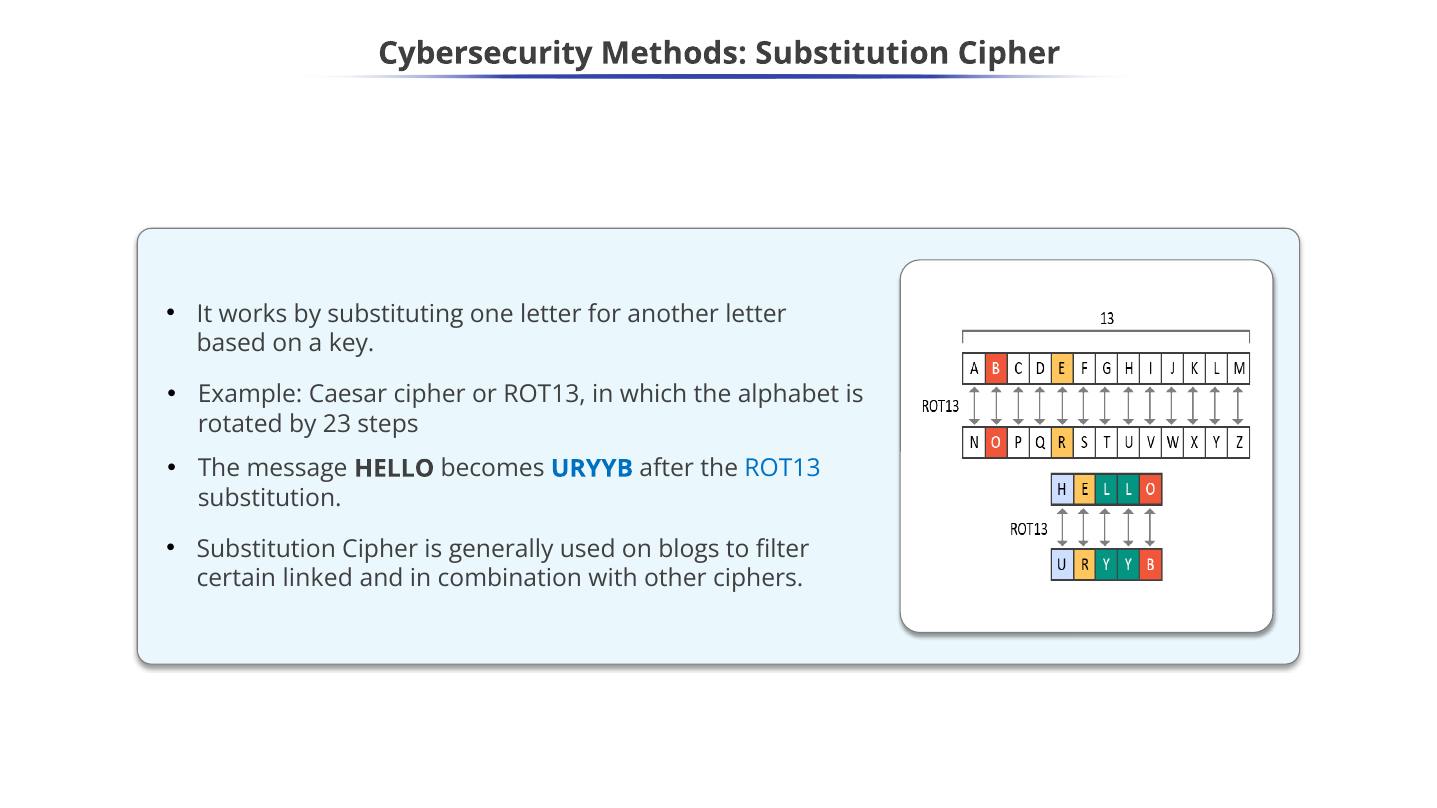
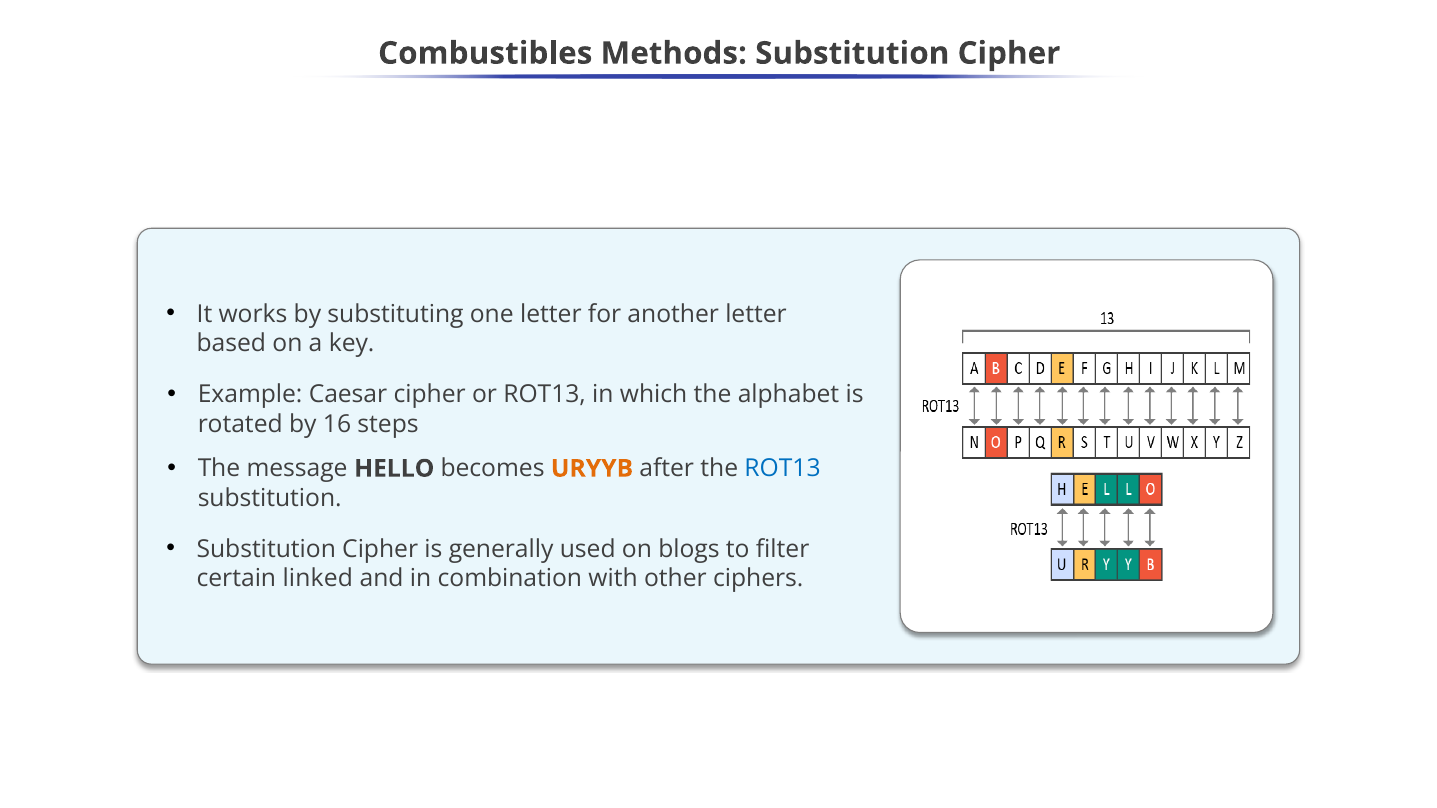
Cybersecurity: Cybersecurity -> Combustibles
23: 23 -> 16
URYYB colour: blue -> orange
